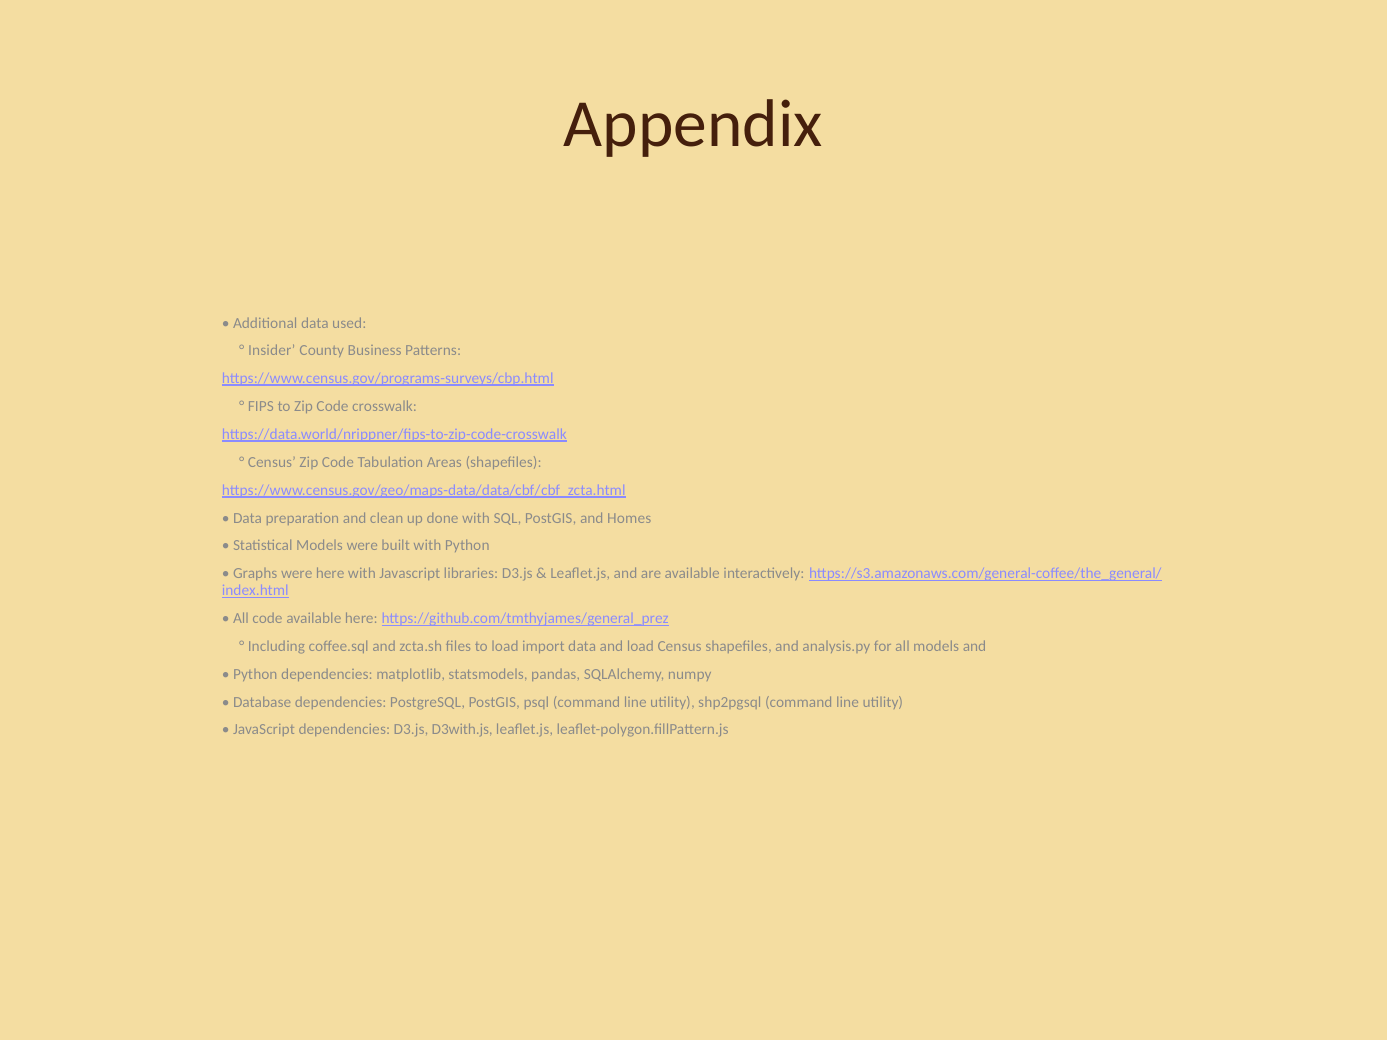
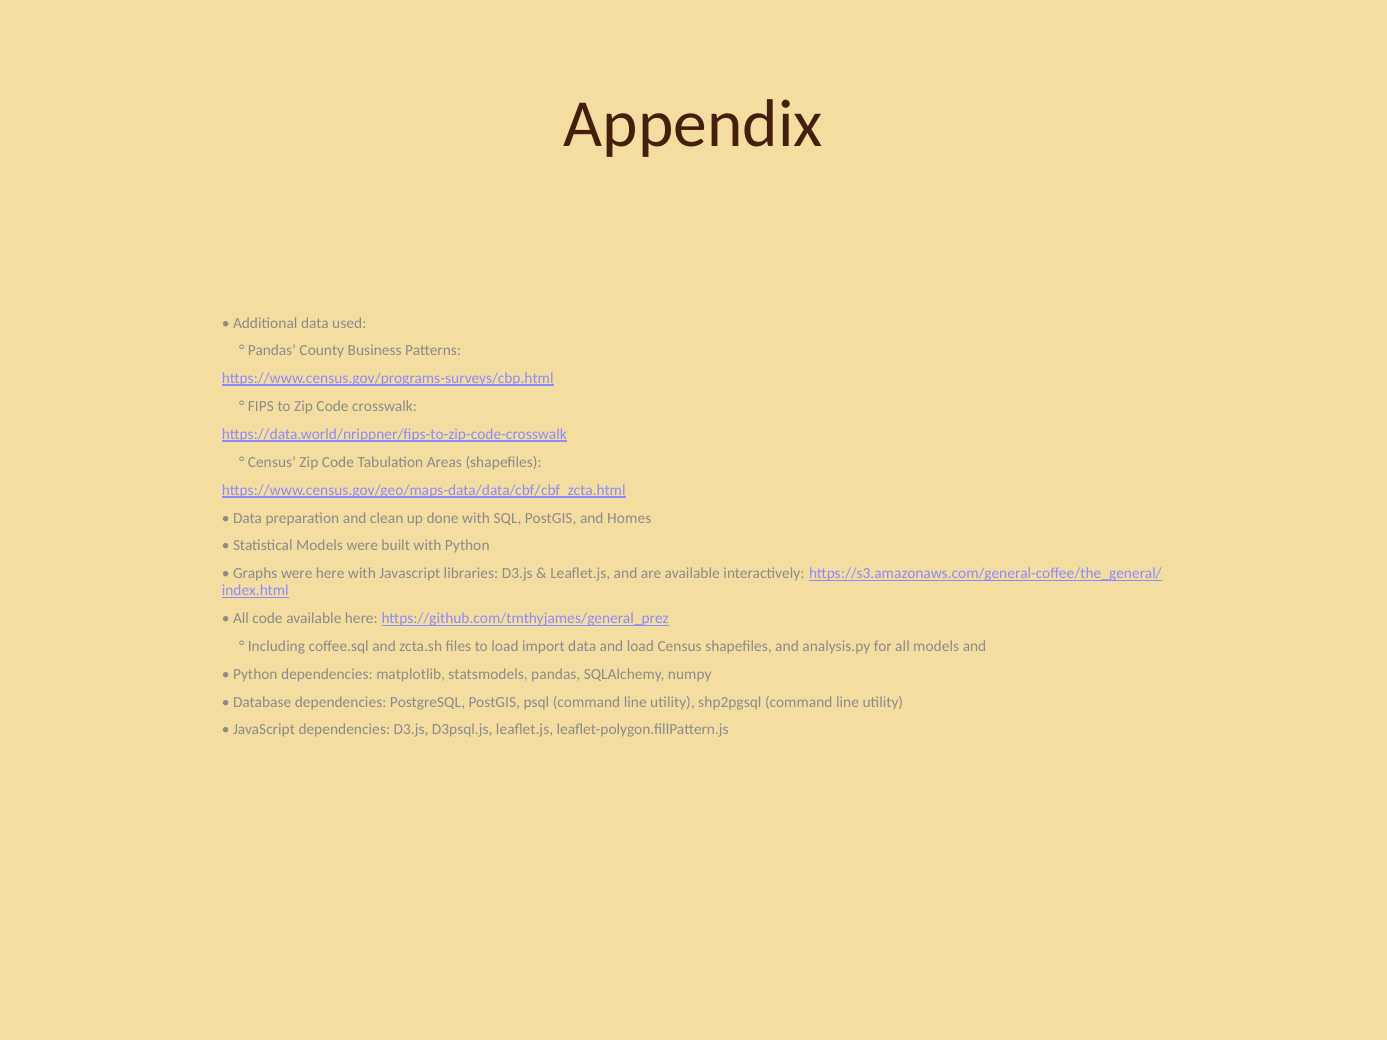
Insider at (272, 351): Insider -> Pandas
D3with.js: D3with.js -> D3psql.js
